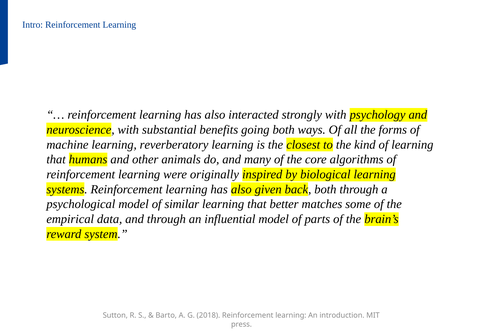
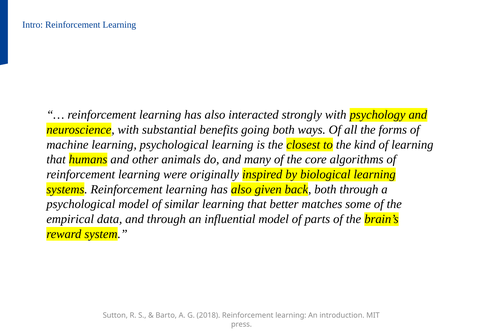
learning reverberatory: reverberatory -> psychological
